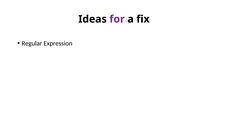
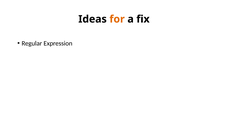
for colour: purple -> orange
